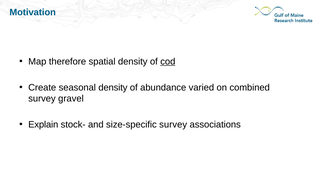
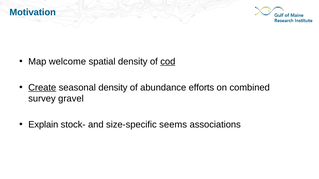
therefore: therefore -> welcome
Create underline: none -> present
varied: varied -> efforts
size-specific survey: survey -> seems
